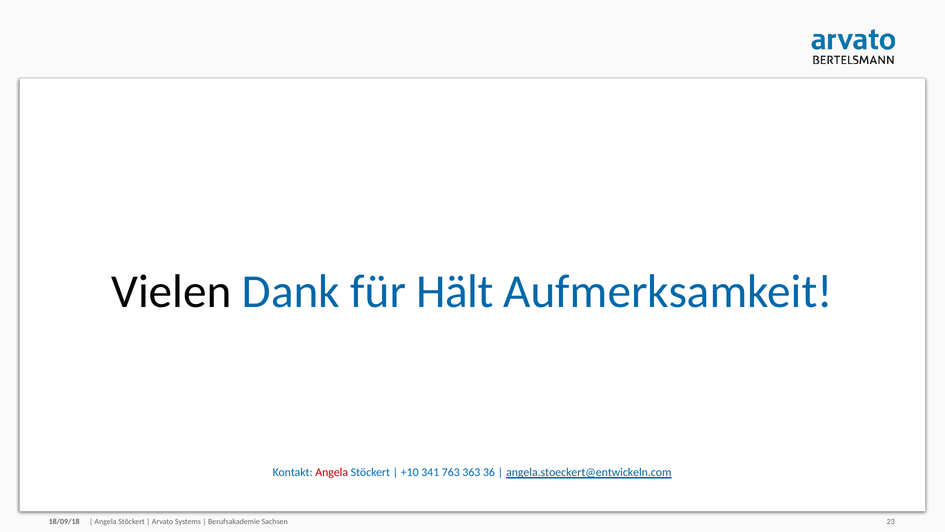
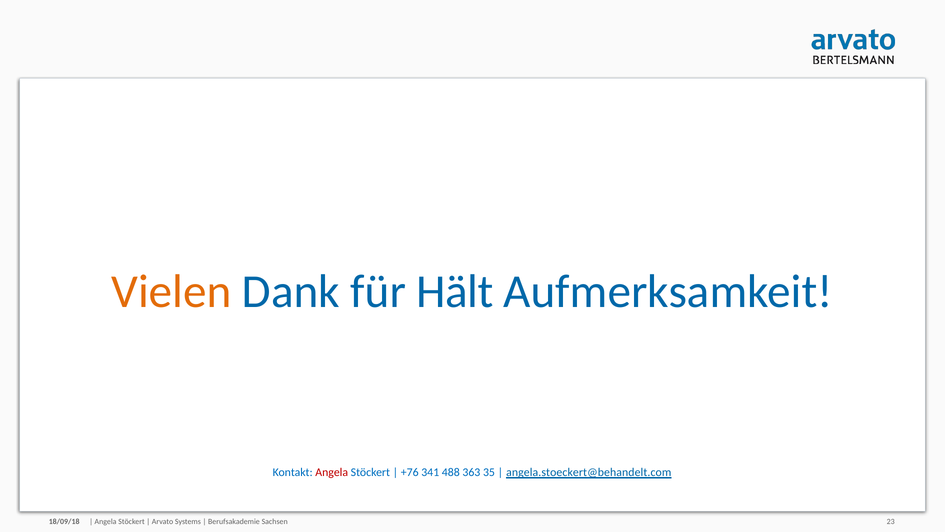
Vielen colour: black -> orange
+10: +10 -> +76
763: 763 -> 488
36: 36 -> 35
angela.stoeckert@entwickeln.com: angela.stoeckert@entwickeln.com -> angela.stoeckert@behandelt.com
